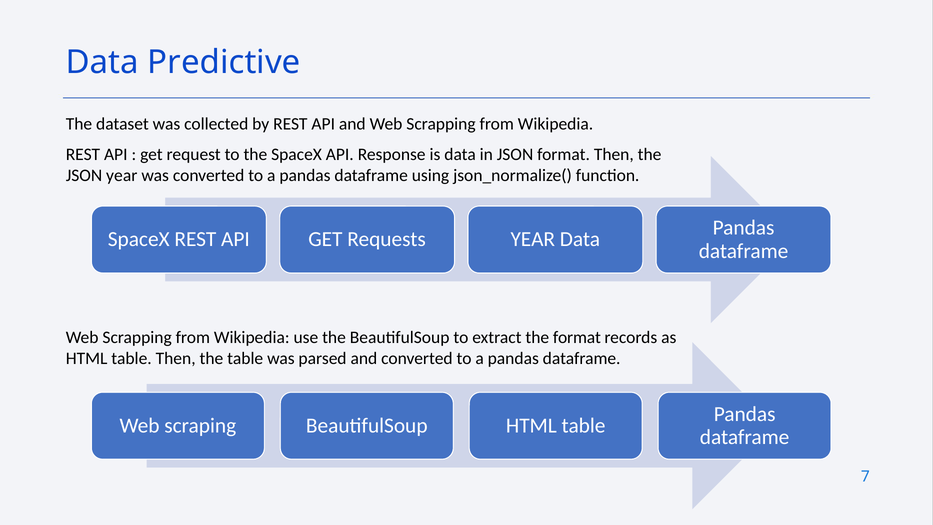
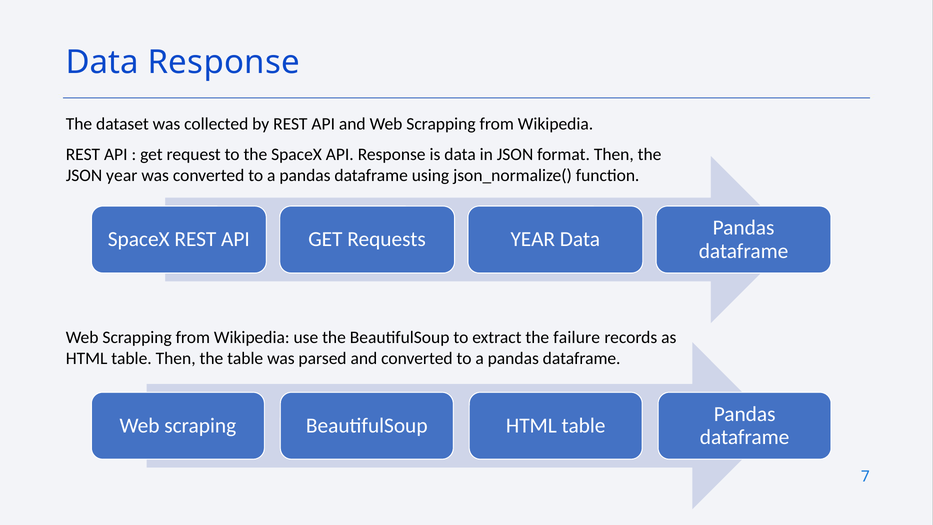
Data Predictive: Predictive -> Response
the format: format -> failure
